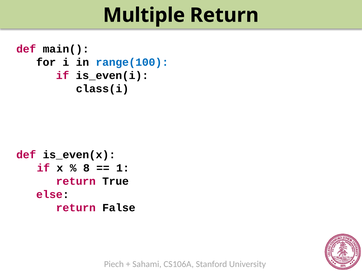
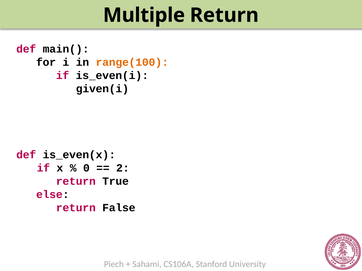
range(100 colour: blue -> orange
class(i: class(i -> given(i
8: 8 -> 0
1: 1 -> 2
